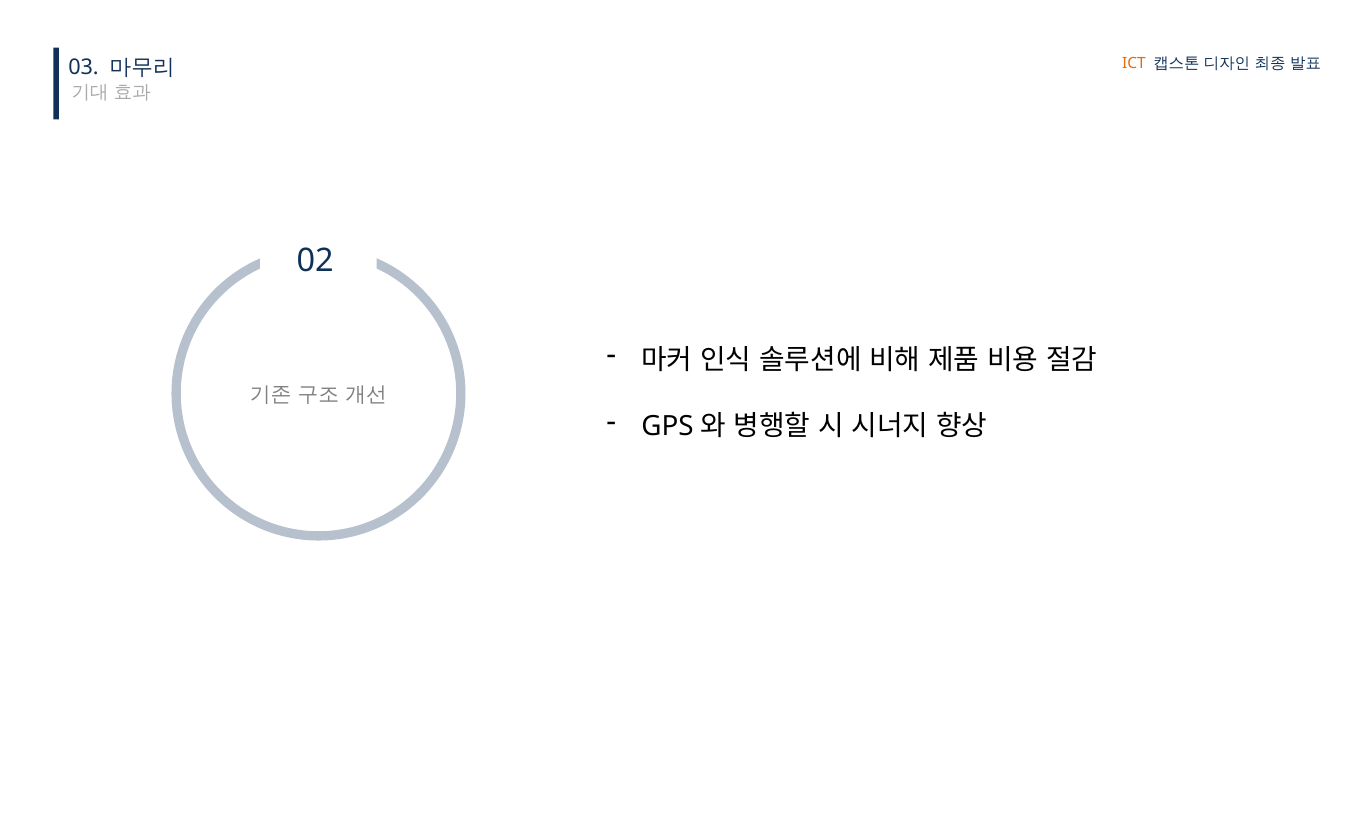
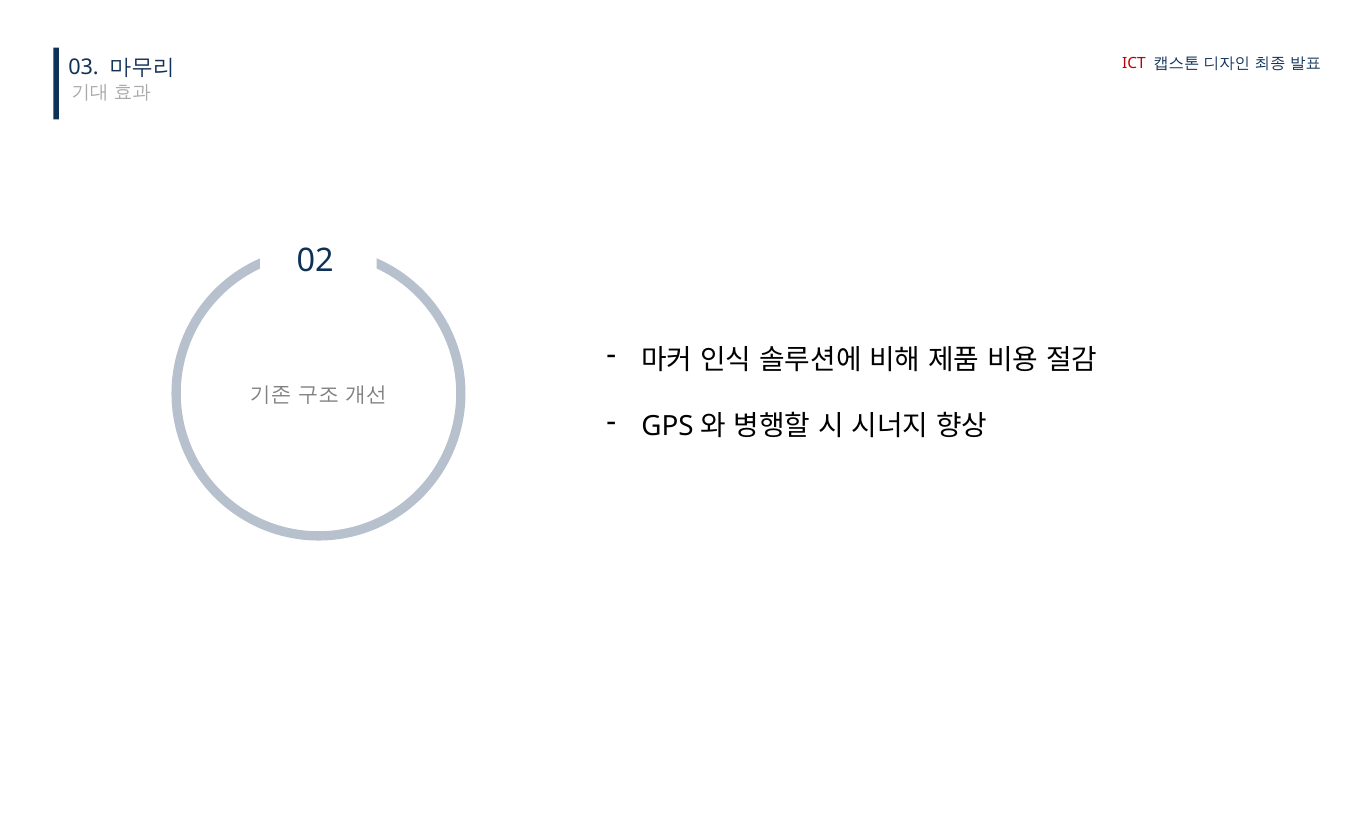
ICT colour: orange -> red
